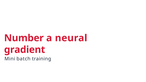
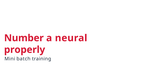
gradient: gradient -> properly
